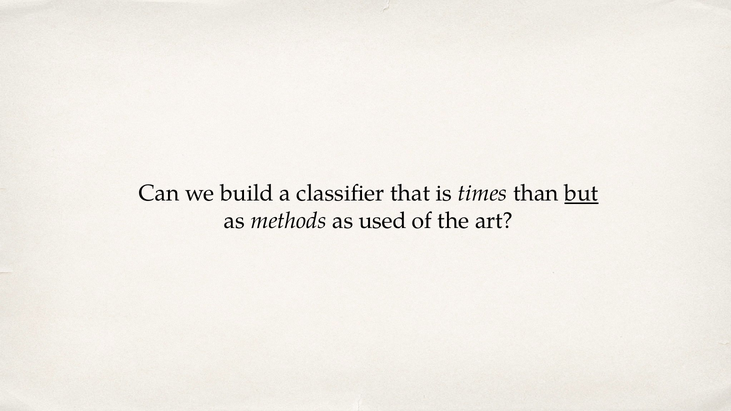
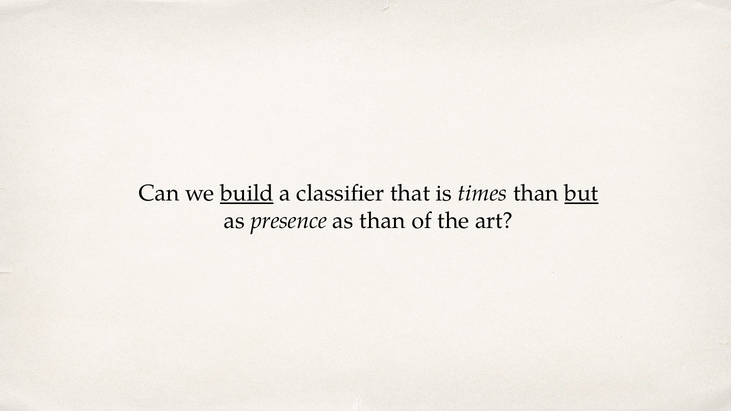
build underline: none -> present
methods: methods -> presence
as used: used -> than
